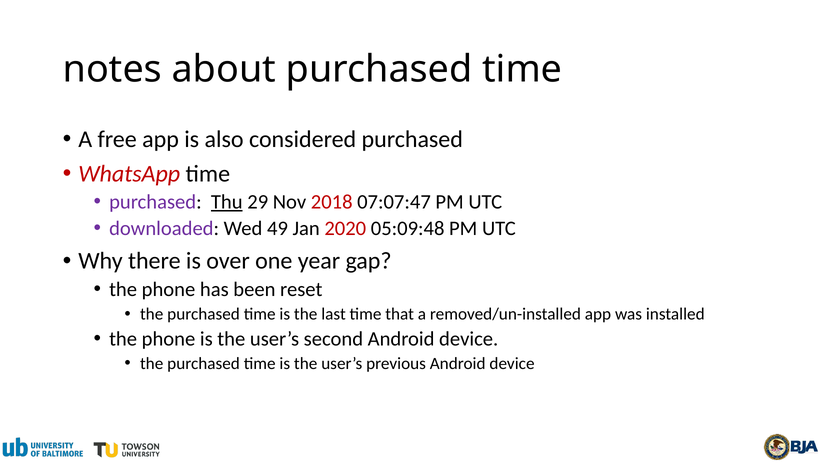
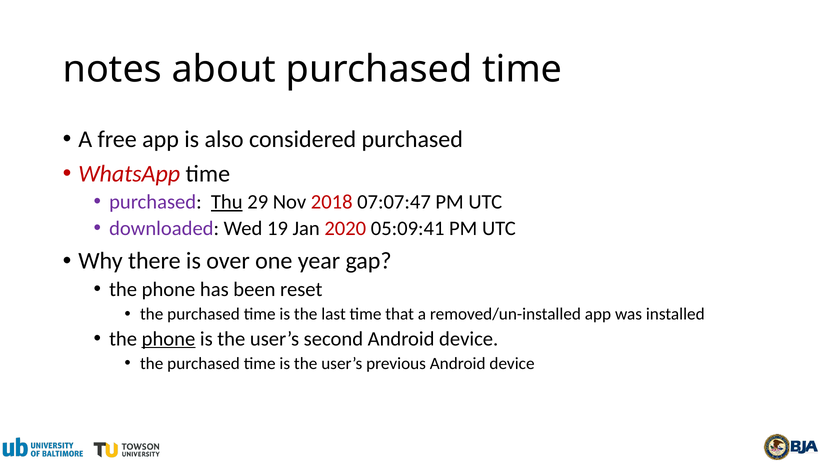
49: 49 -> 19
05:09:48: 05:09:48 -> 05:09:41
phone at (169, 339) underline: none -> present
